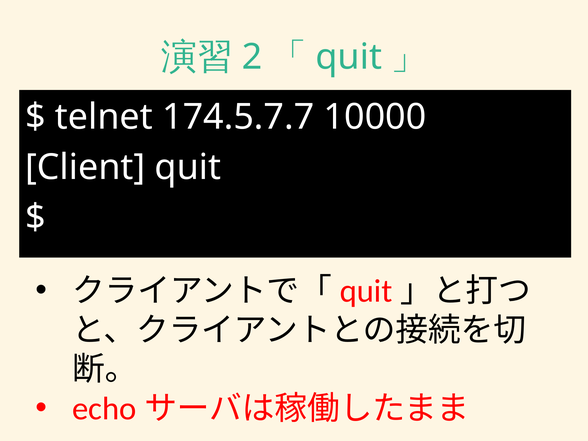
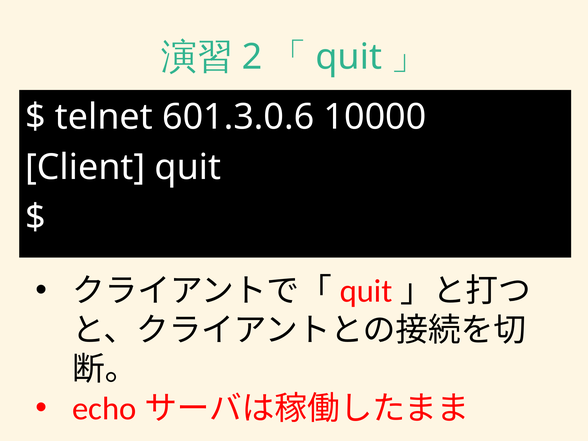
174.5.7.7: 174.5.7.7 -> 601.3.0.6
